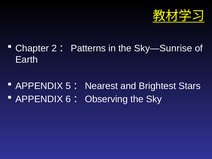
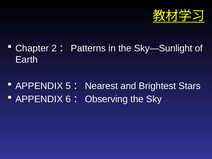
Sky—Sunrise: Sky—Sunrise -> Sky—Sunlight
